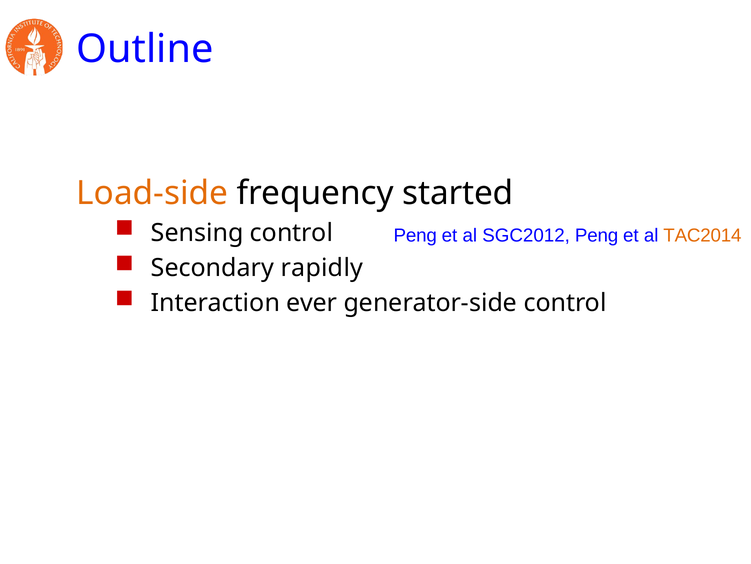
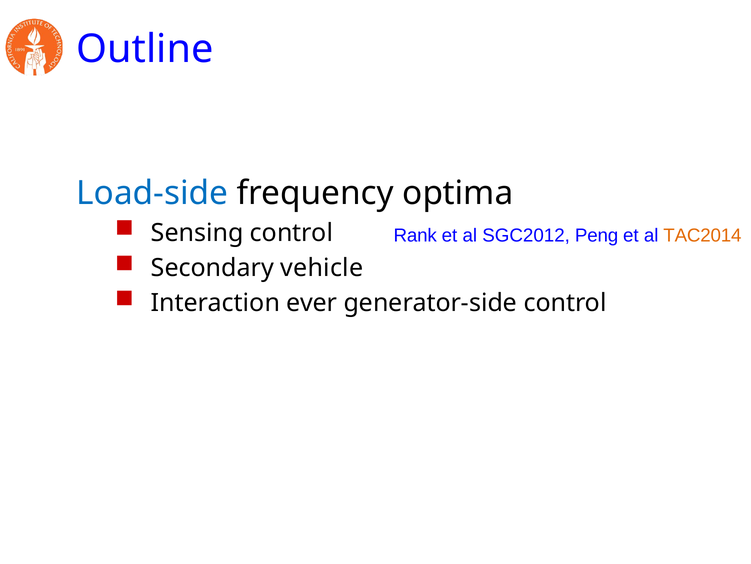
Load-side colour: orange -> blue
started: started -> optima
Peng at (415, 235): Peng -> Rank
rapidly: rapidly -> vehicle
